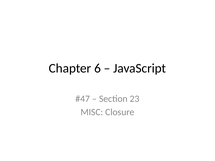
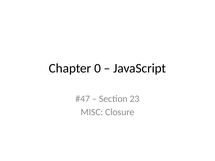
6: 6 -> 0
